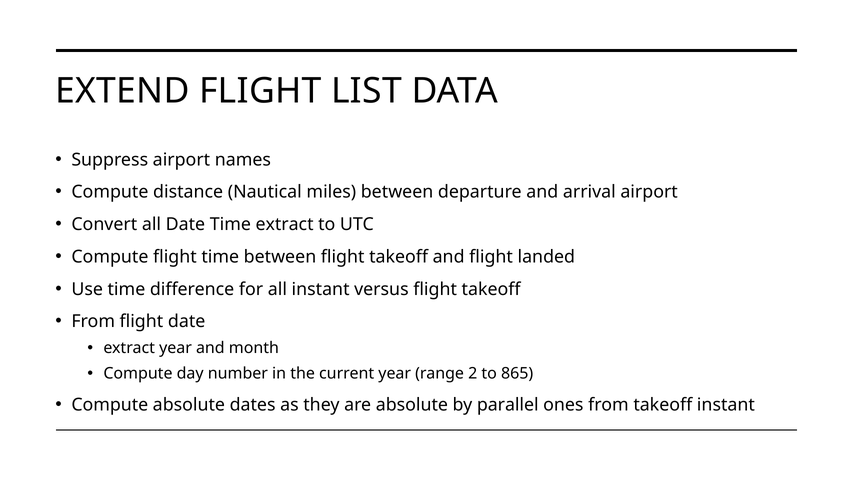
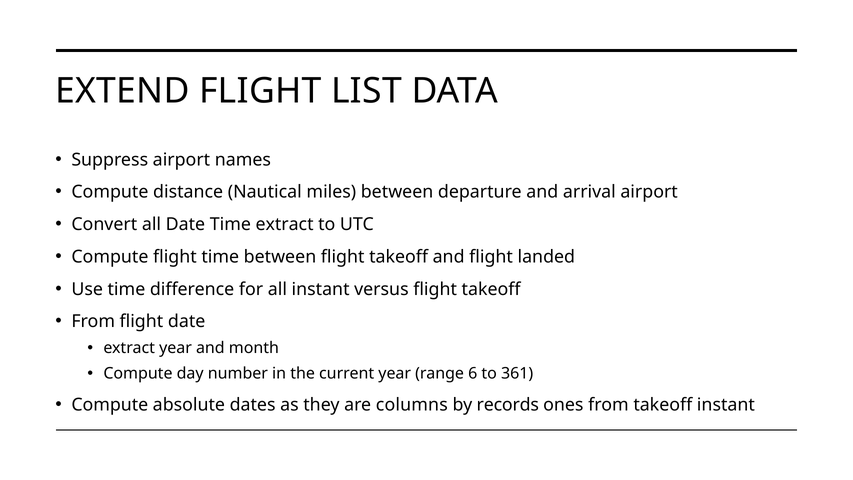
2: 2 -> 6
865: 865 -> 361
are absolute: absolute -> columns
parallel: parallel -> records
